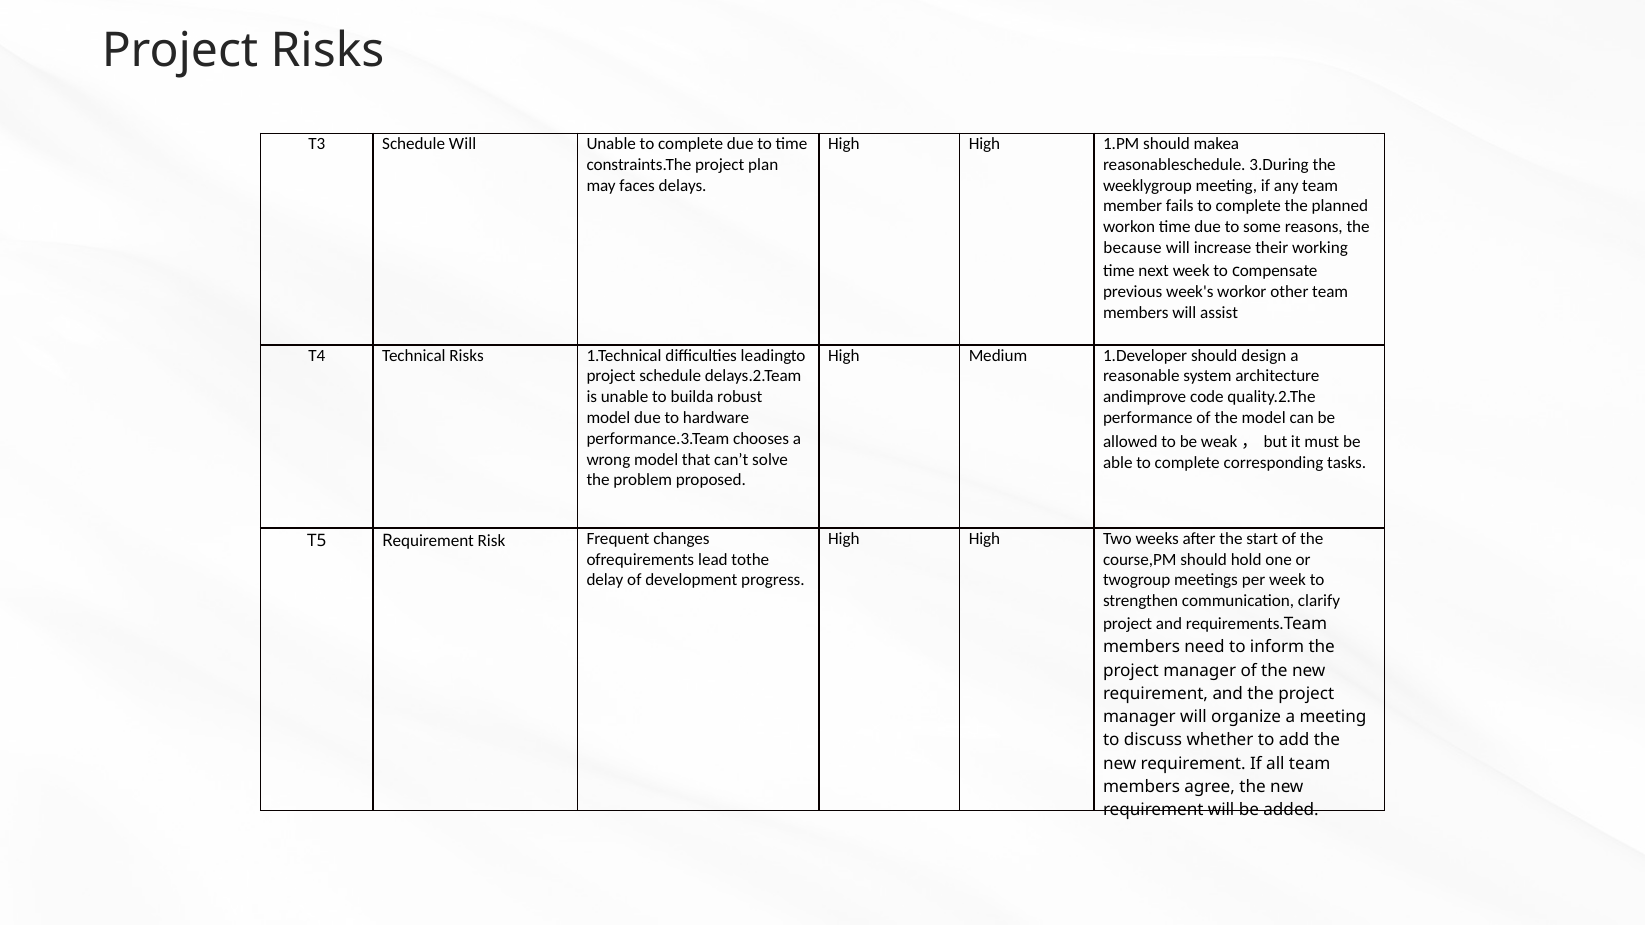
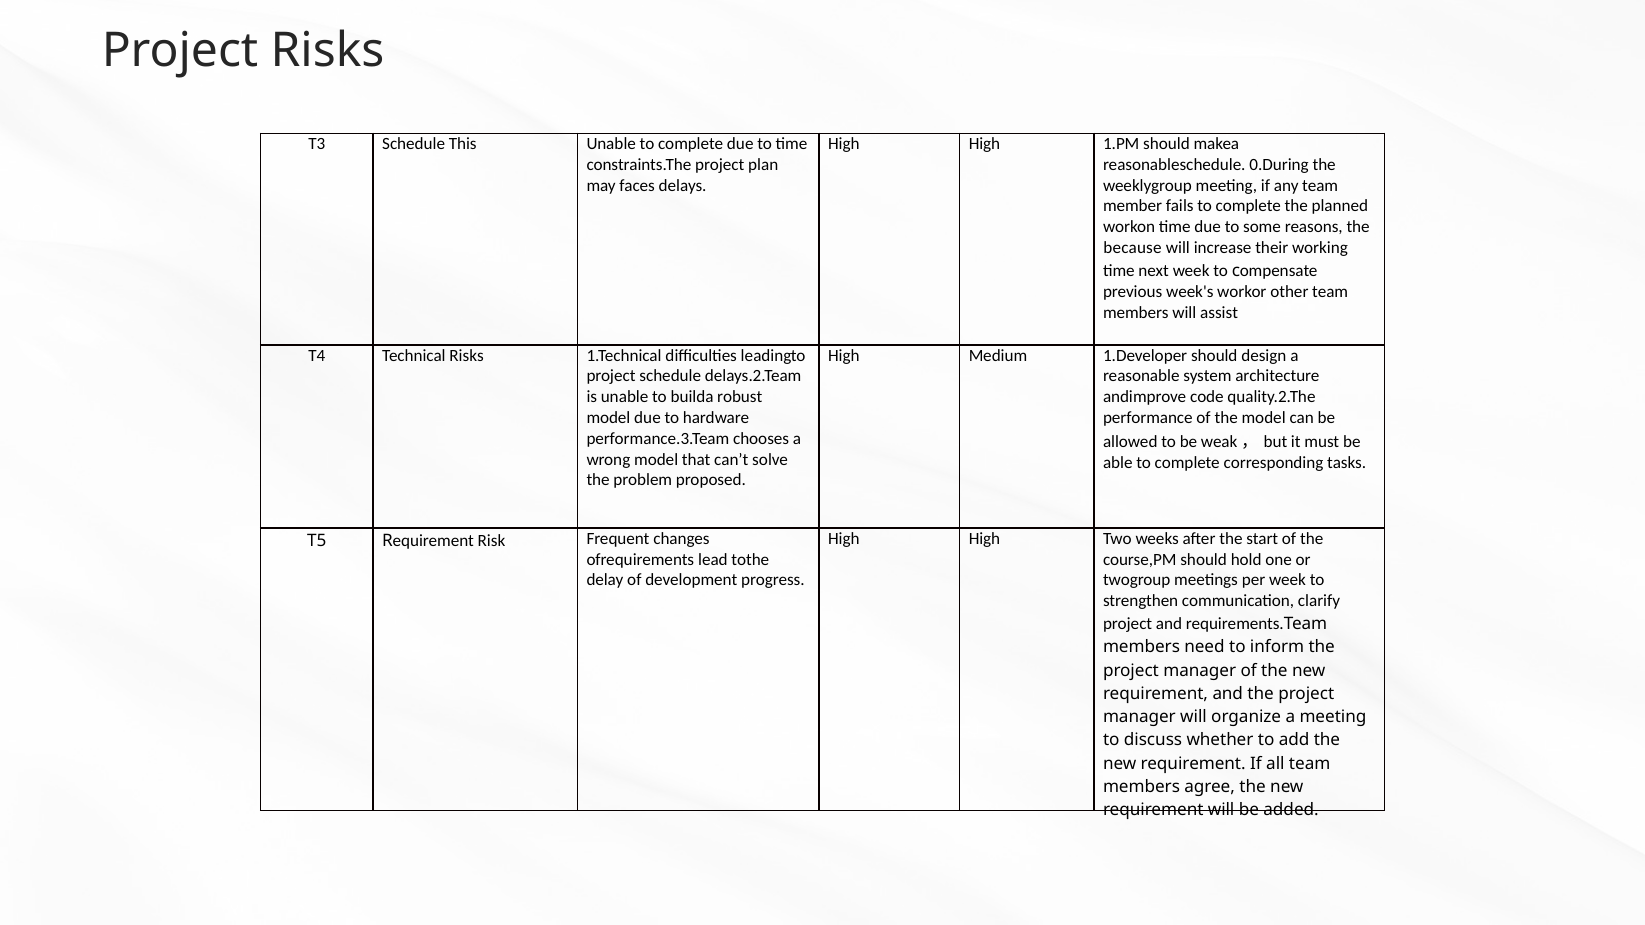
Schedule Will: Will -> This
3.During: 3.During -> 0.During
